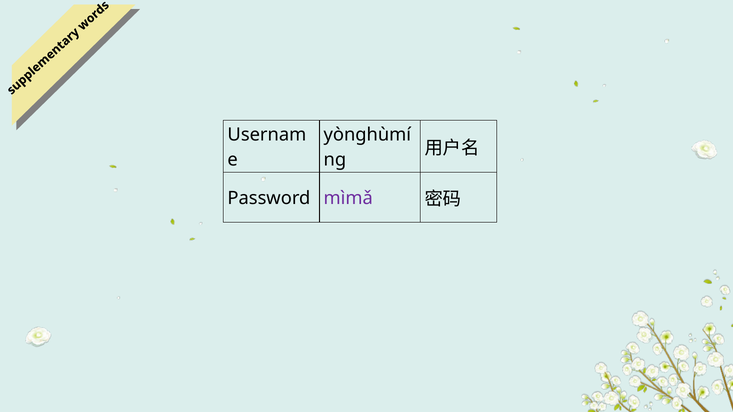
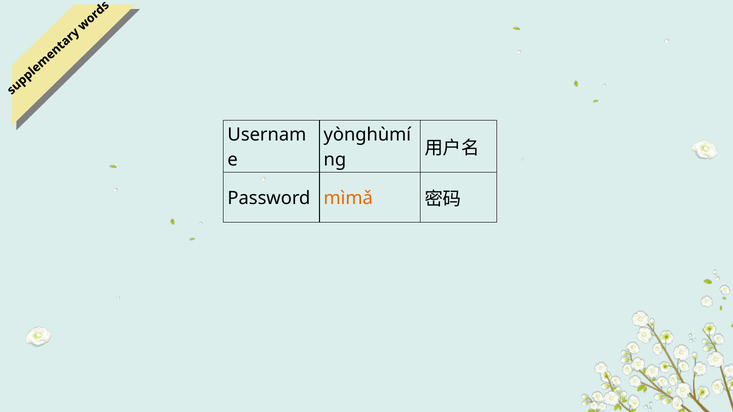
mìmǎ colour: purple -> orange
